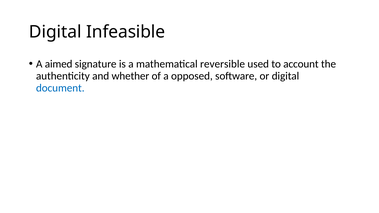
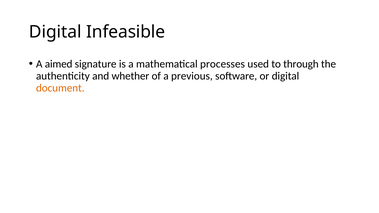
reversible: reversible -> processes
account: account -> through
opposed: opposed -> previous
document colour: blue -> orange
